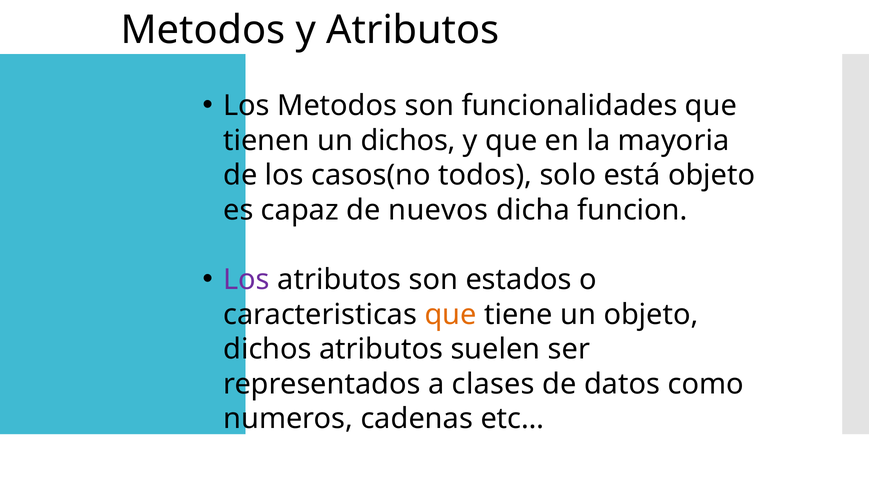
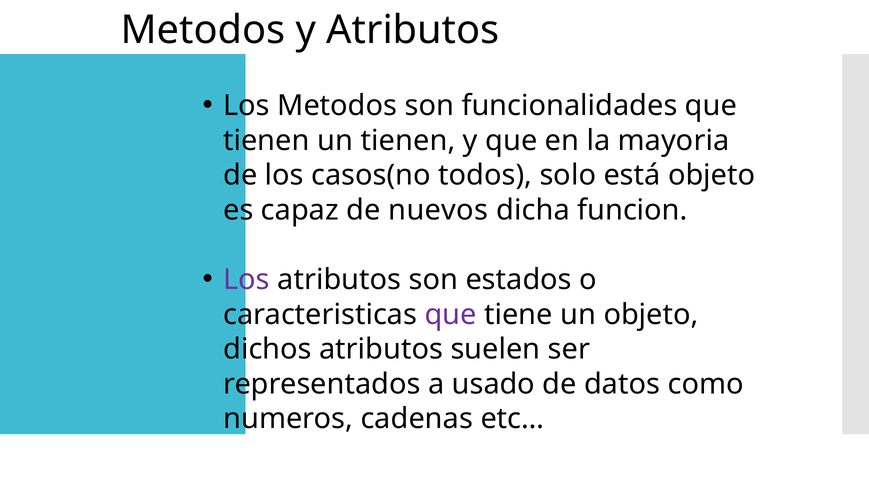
un dichos: dichos -> tienen
que at (451, 314) colour: orange -> purple
clases: clases -> usado
